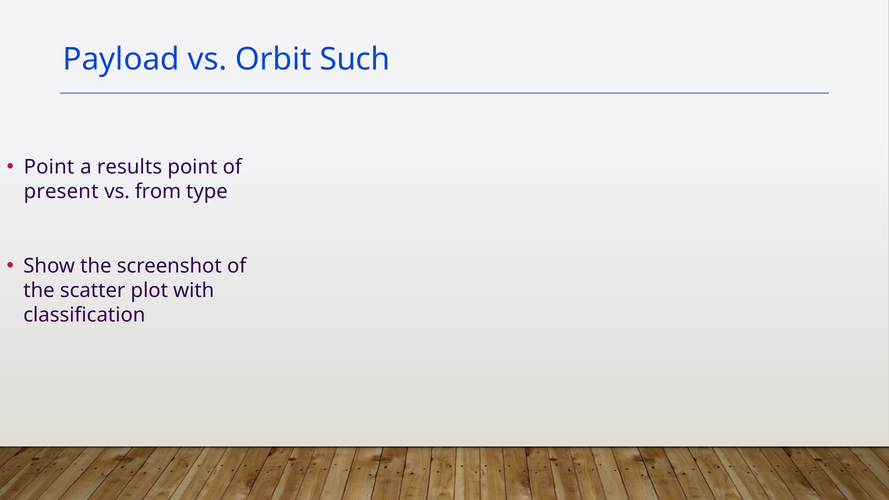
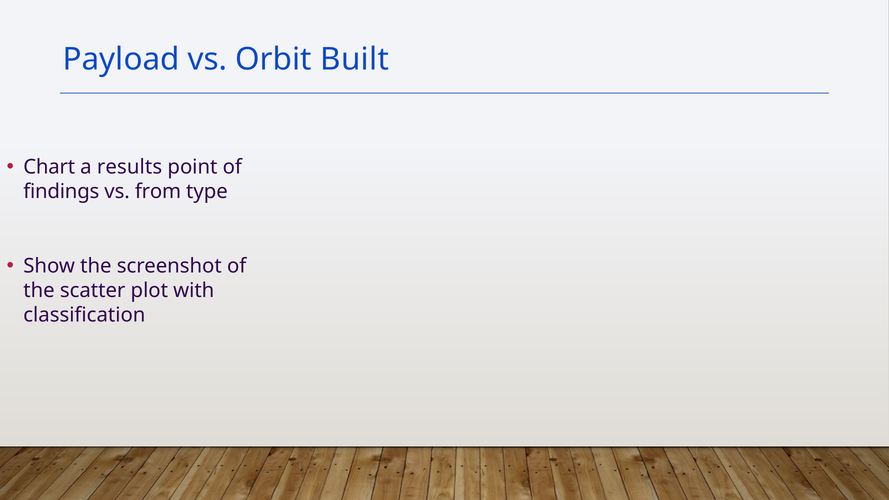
Such: Such -> Built
Point at (49, 167): Point -> Chart
present: present -> findings
